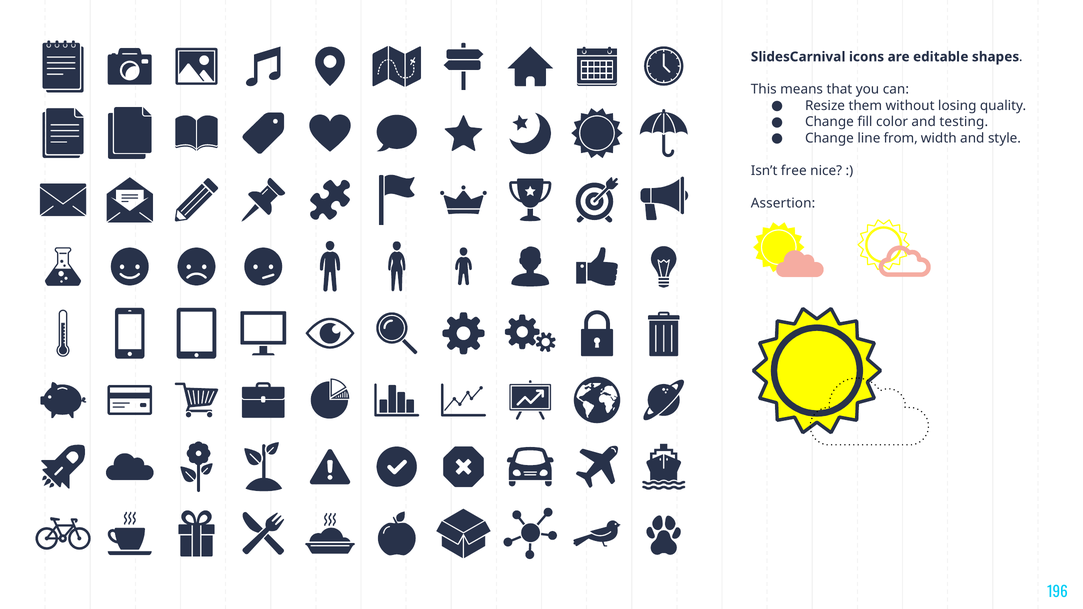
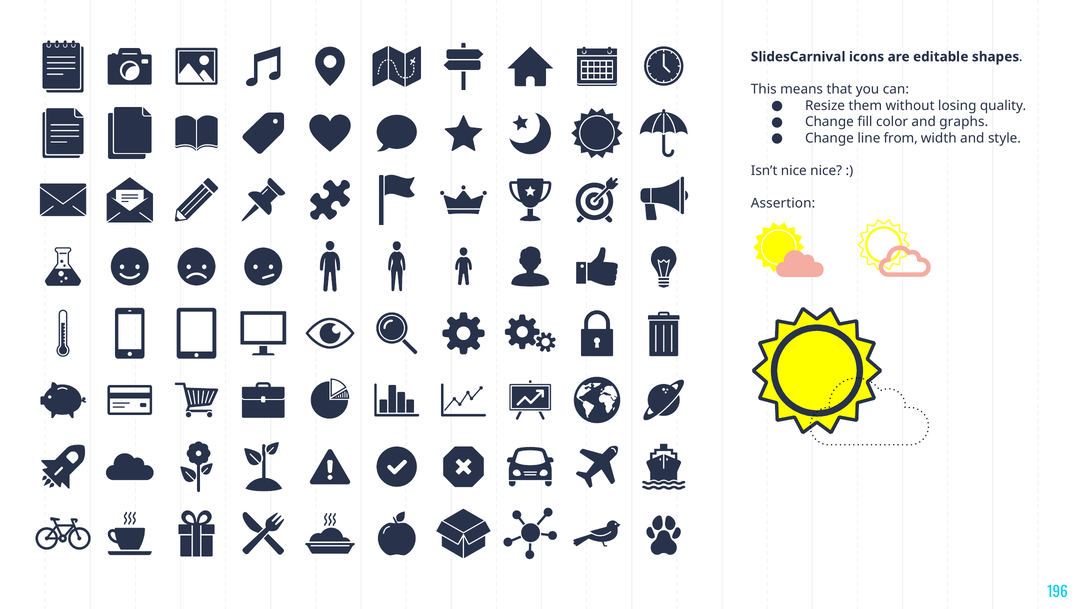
testing: testing -> graphs
Isn’t free: free -> nice
